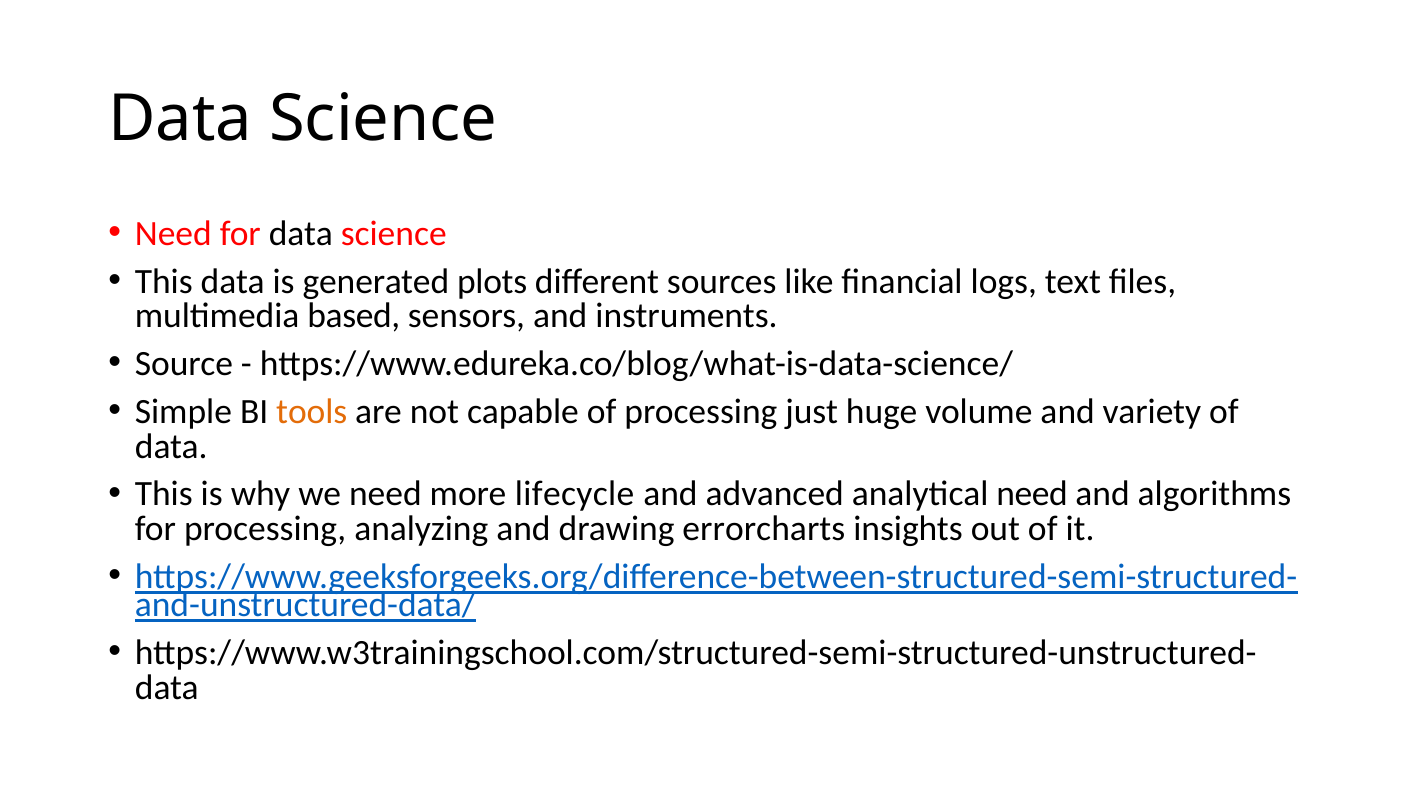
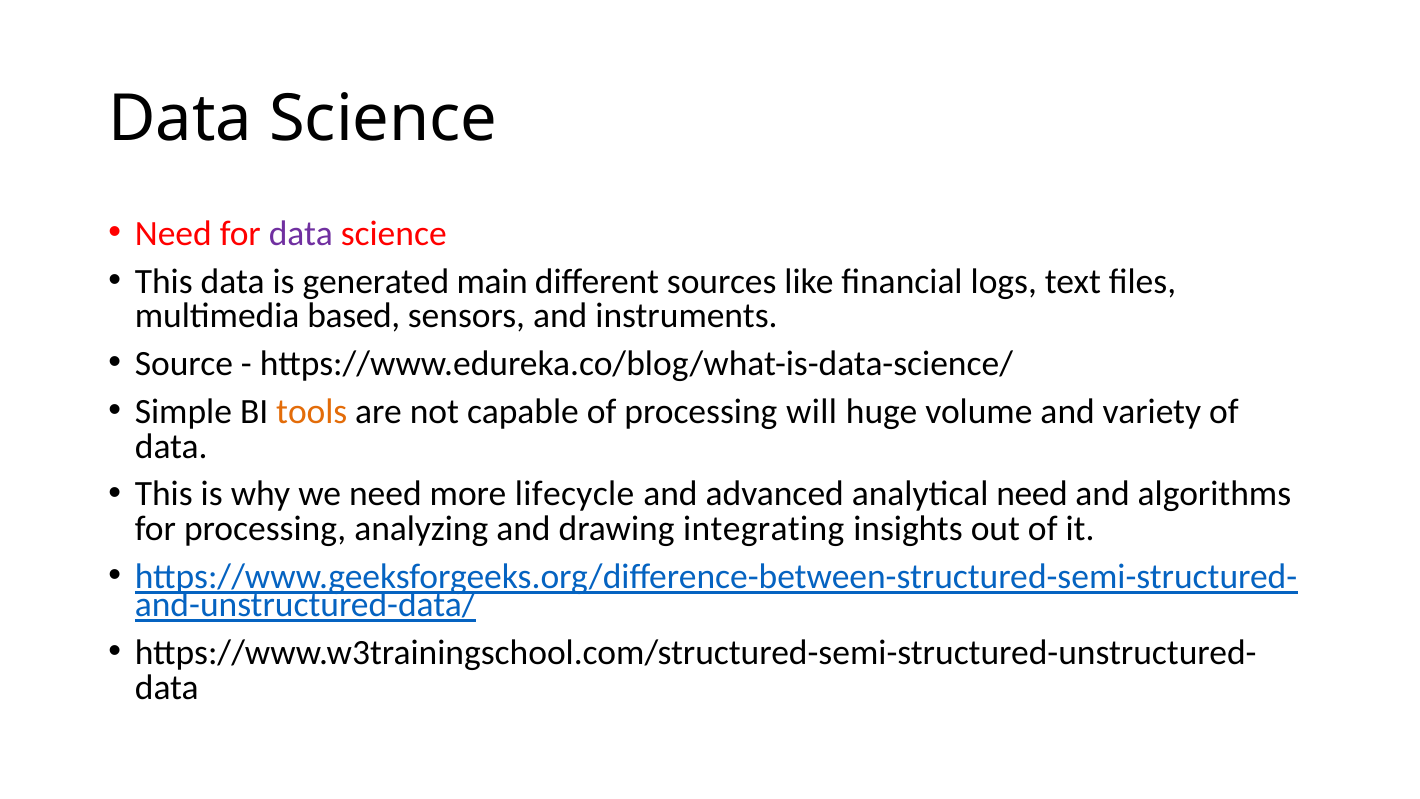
data at (301, 234) colour: black -> purple
plots: plots -> main
just: just -> will
errorcharts: errorcharts -> integrating
